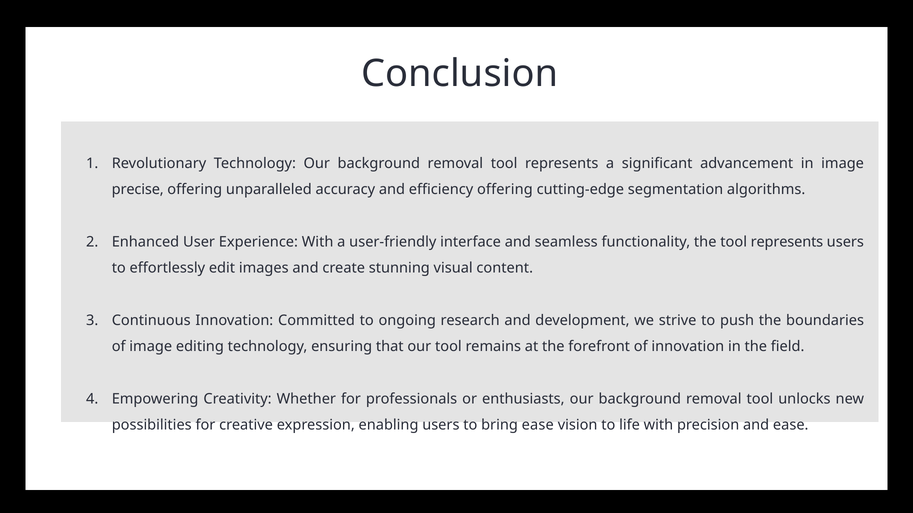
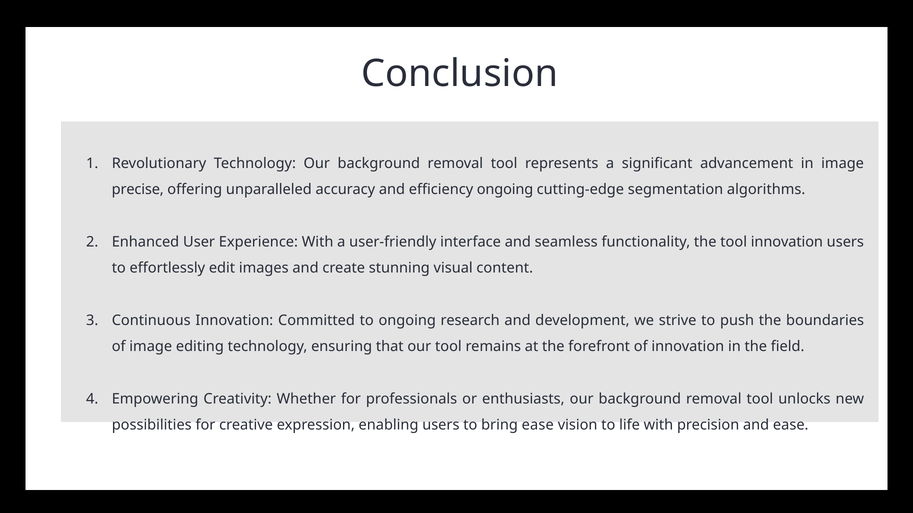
efficiency offering: offering -> ongoing
the tool represents: represents -> innovation
